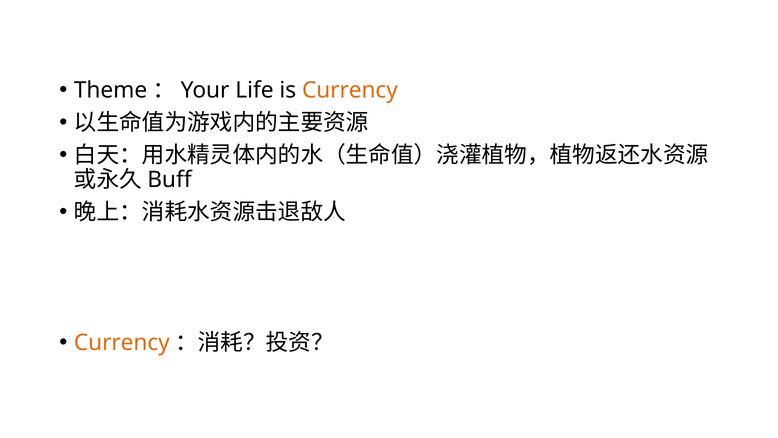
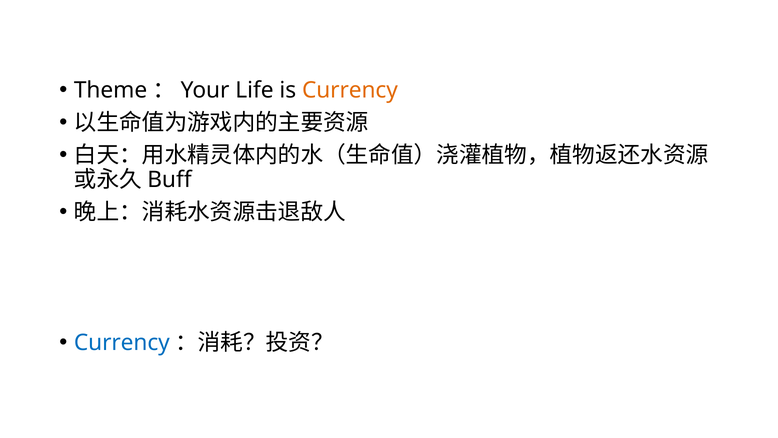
Currency at (122, 342) colour: orange -> blue
